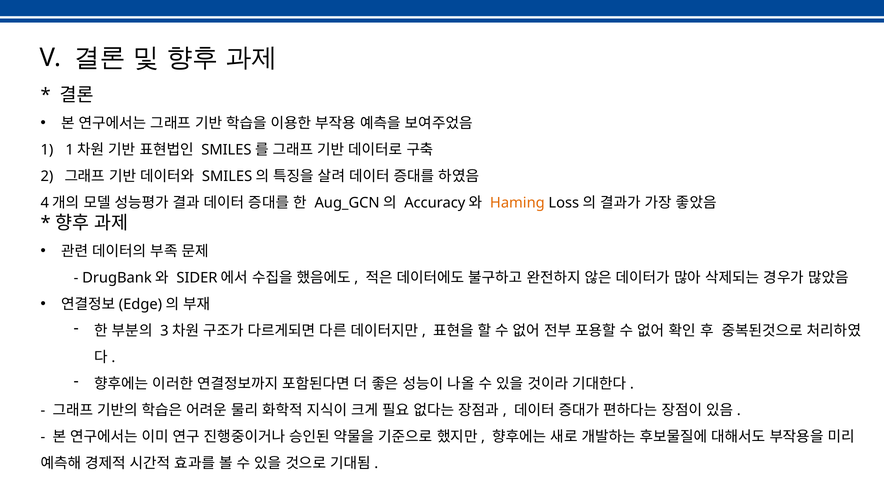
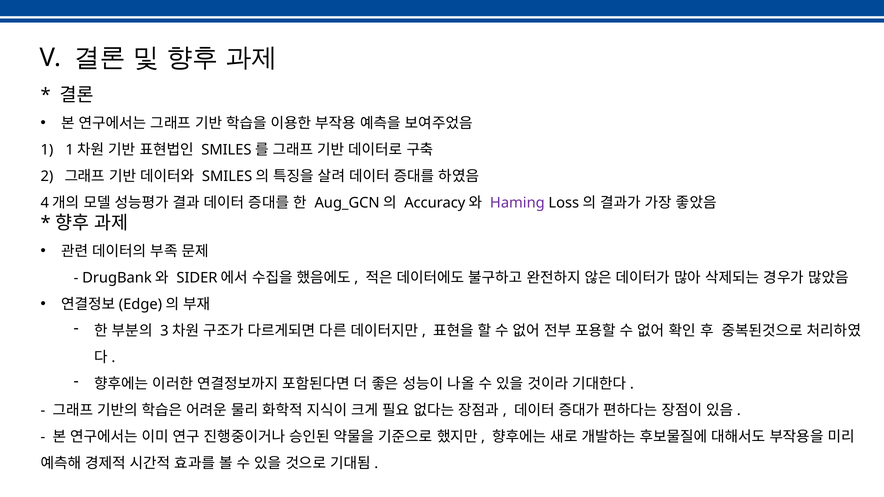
Haming colour: orange -> purple
